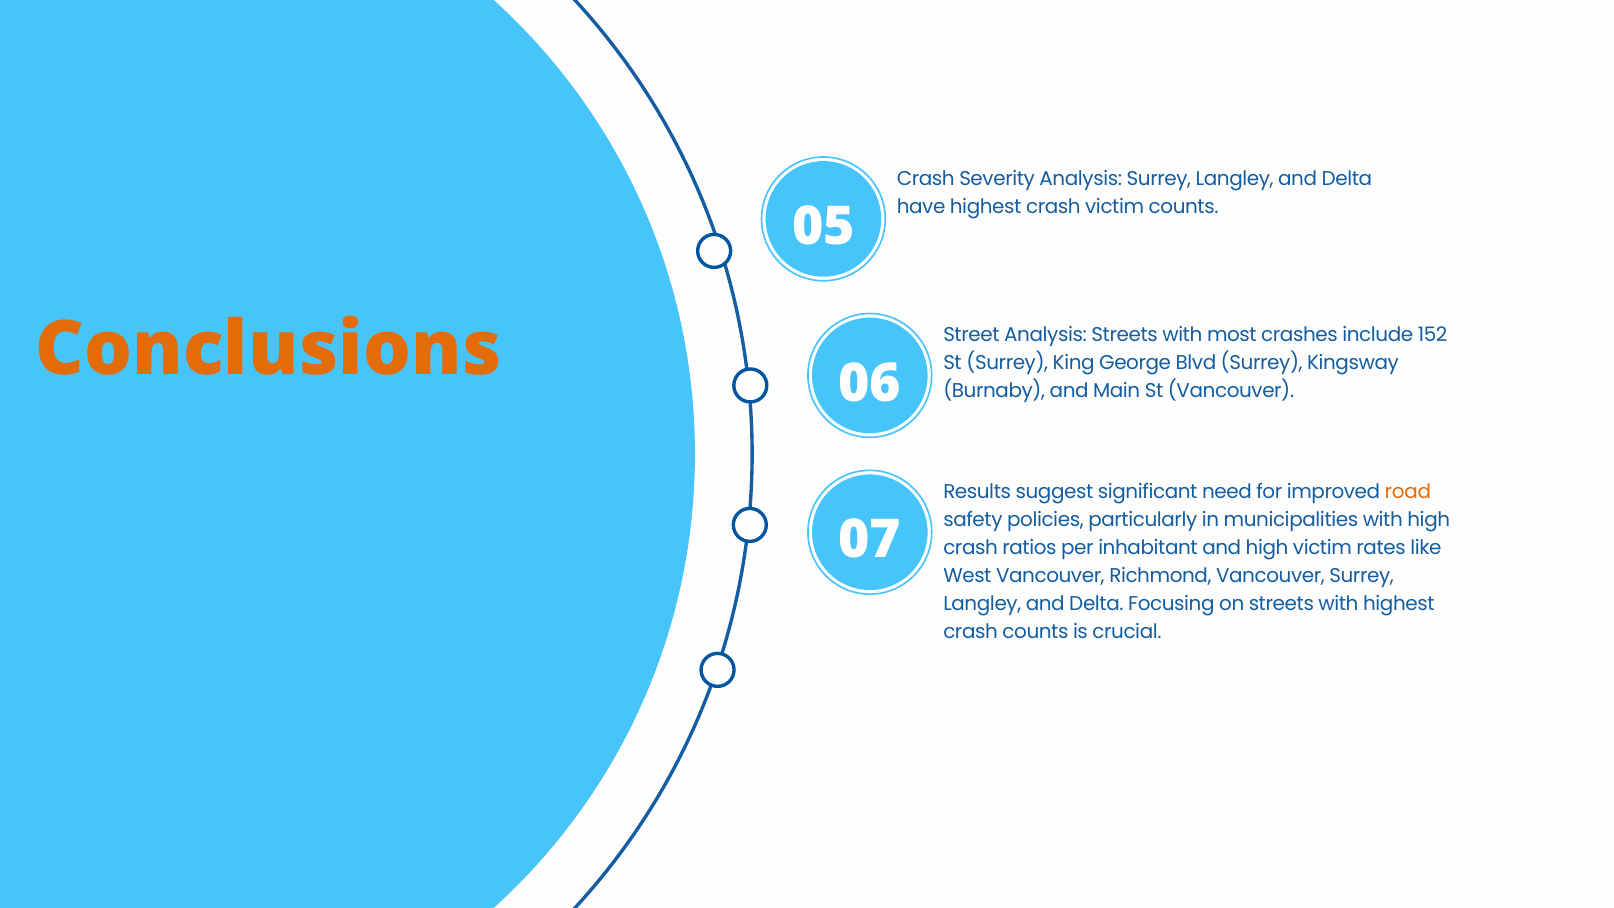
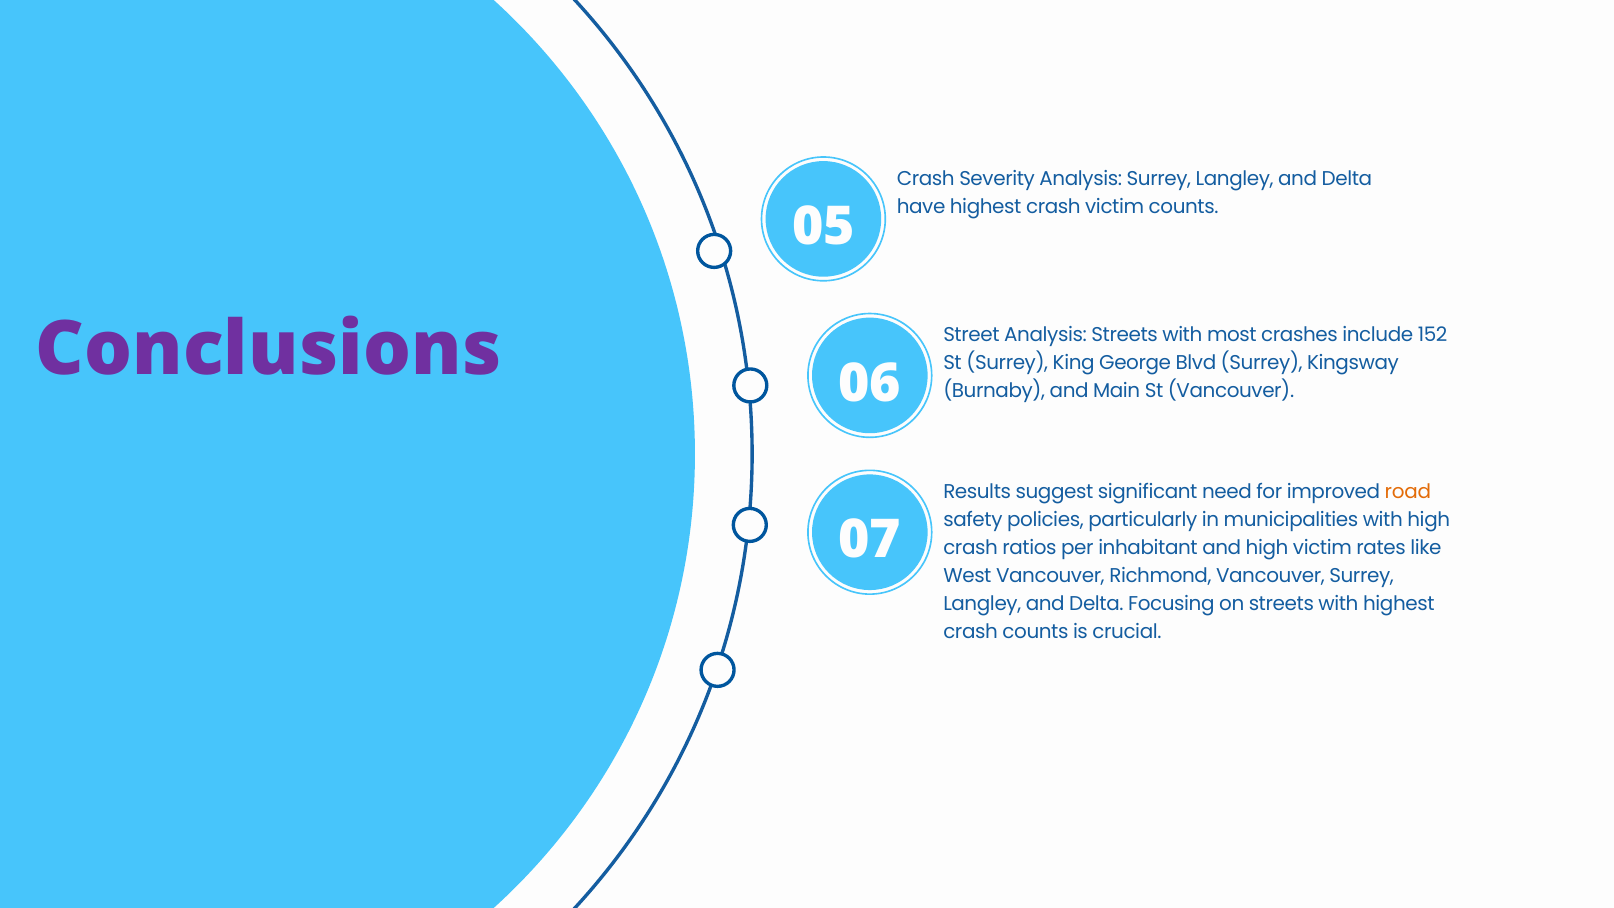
Conclusions colour: orange -> purple
